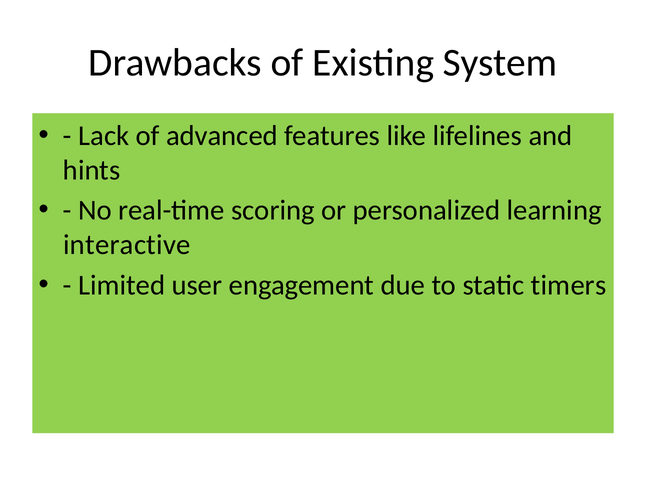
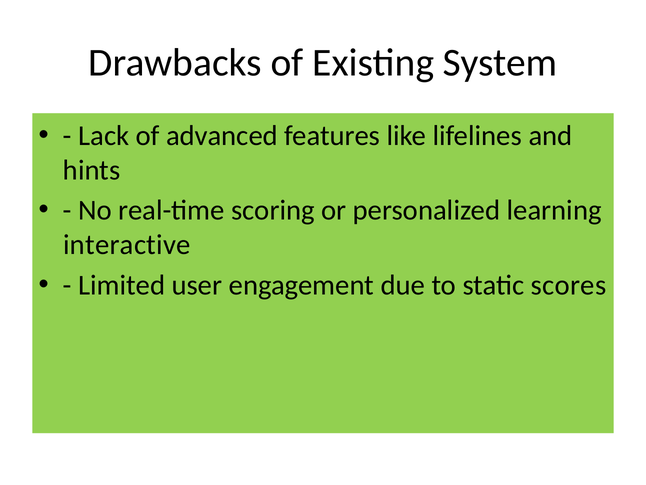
timers: timers -> scores
